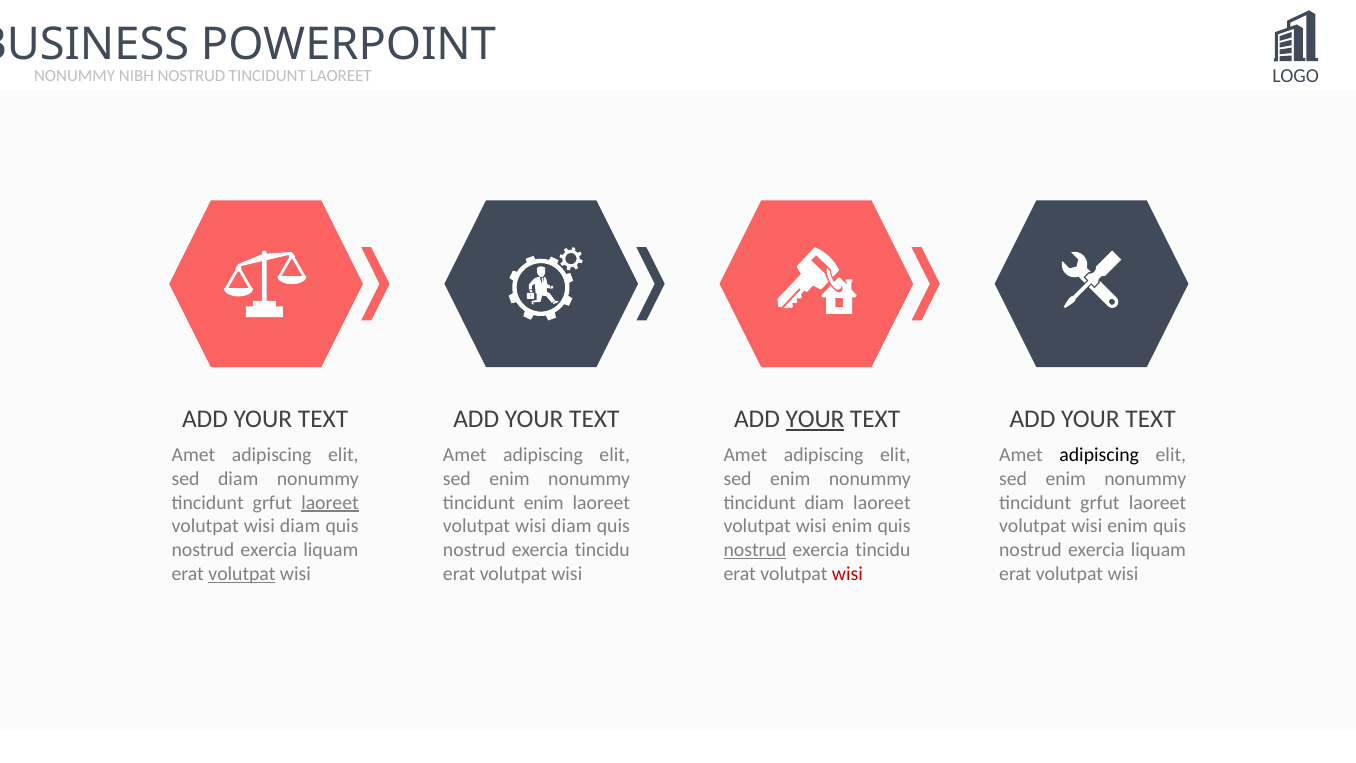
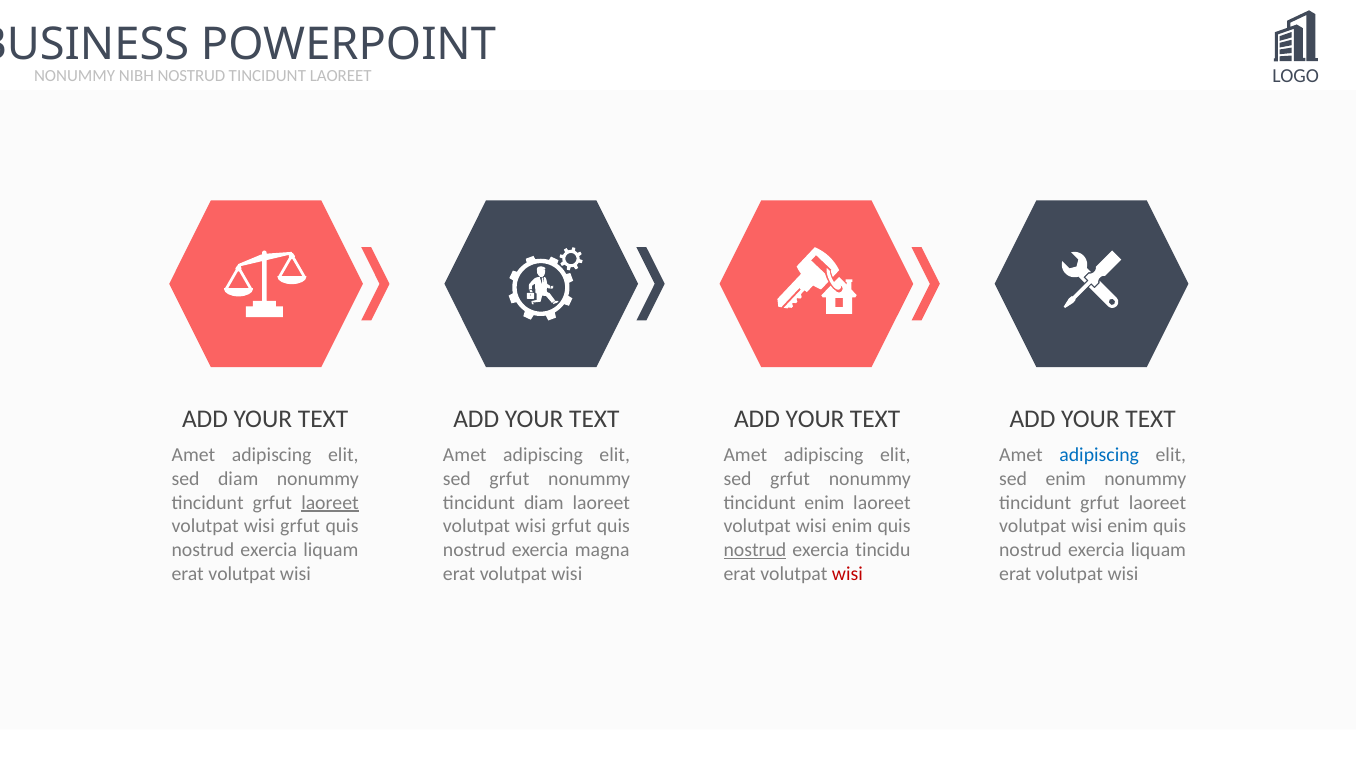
YOUR at (815, 419) underline: present -> none
adipiscing at (1099, 455) colour: black -> blue
enim at (510, 479): enim -> grfut
enim at (790, 479): enim -> grfut
tincidunt enim: enim -> diam
tincidunt diam: diam -> enim
diam at (300, 526): diam -> grfut
diam at (571, 526): diam -> grfut
tincidu at (602, 550): tincidu -> magna
volutpat at (242, 574) underline: present -> none
